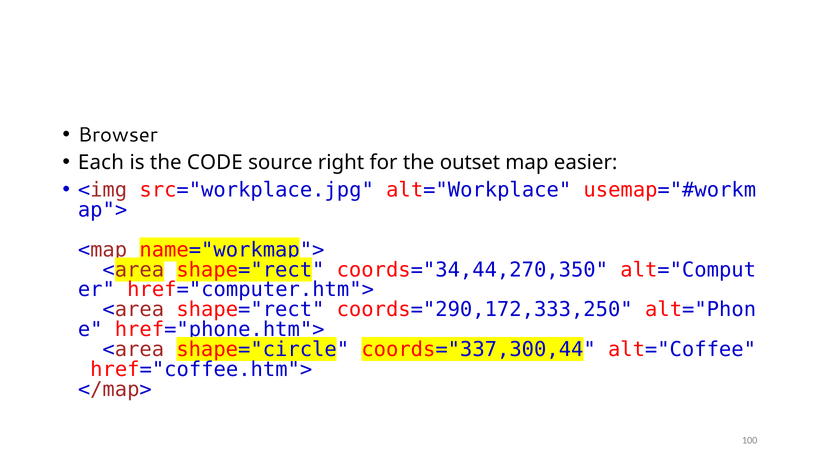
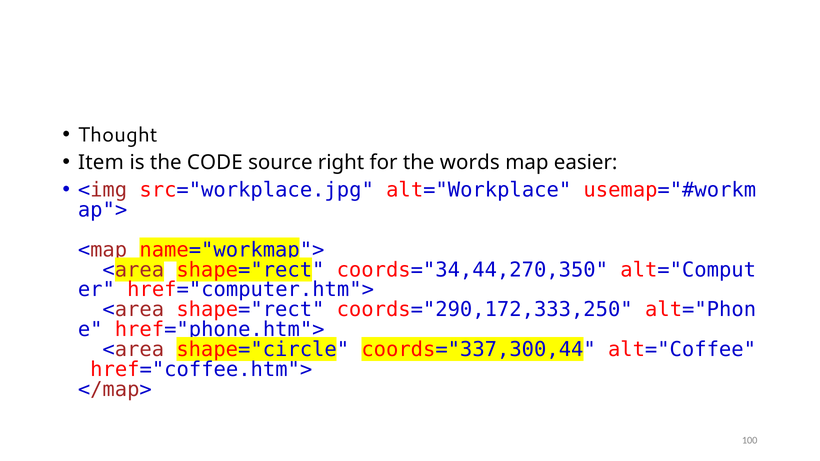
Browser: Browser -> Thought
Each: Each -> Item
outset: outset -> words
